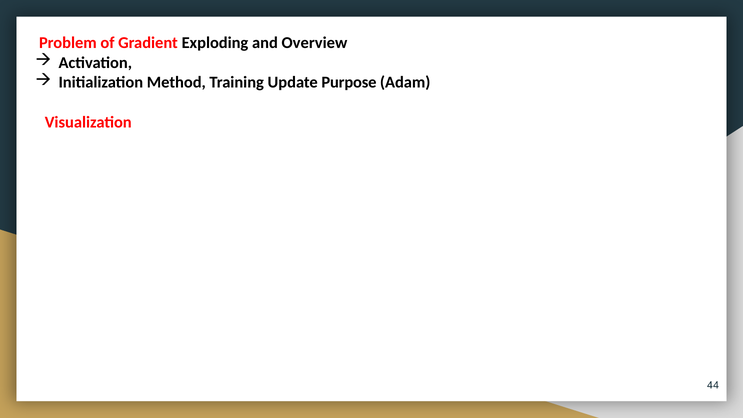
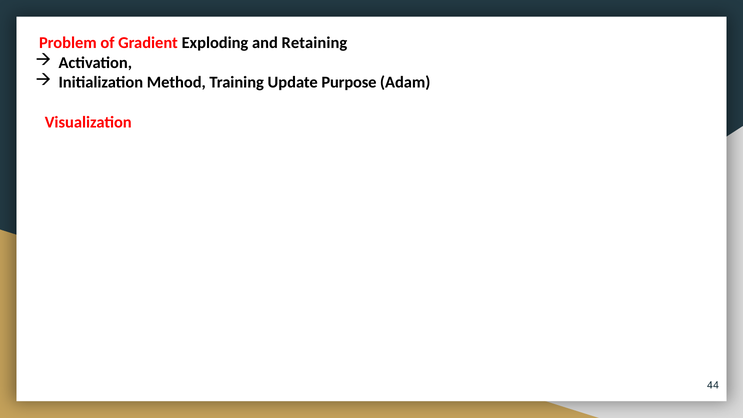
Overview: Overview -> Retaining
